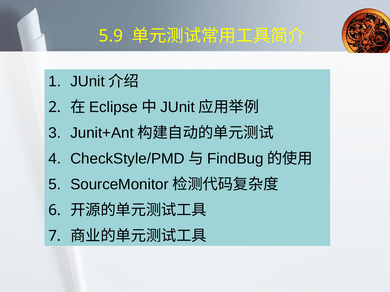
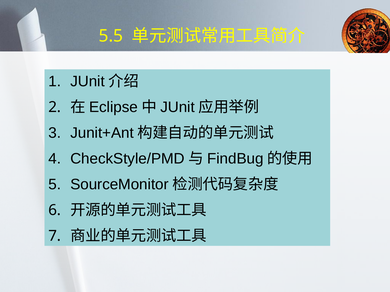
5.9: 5.9 -> 5.5
